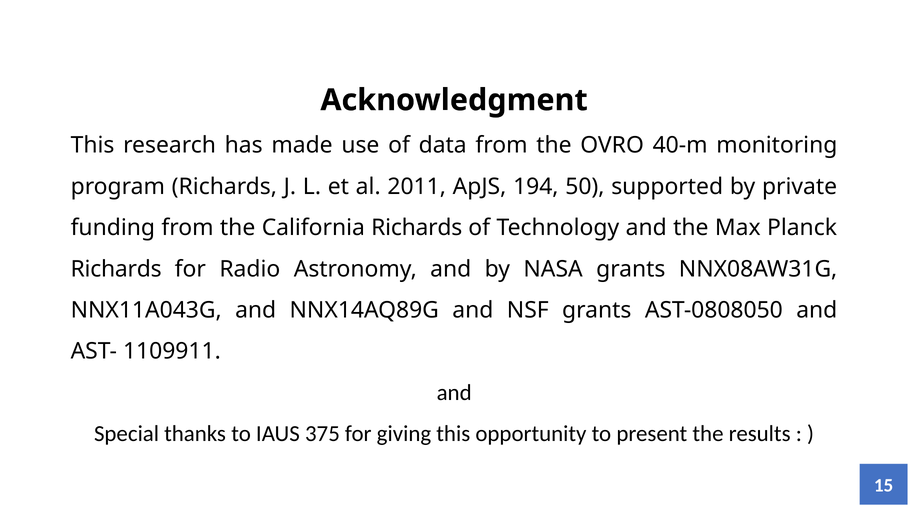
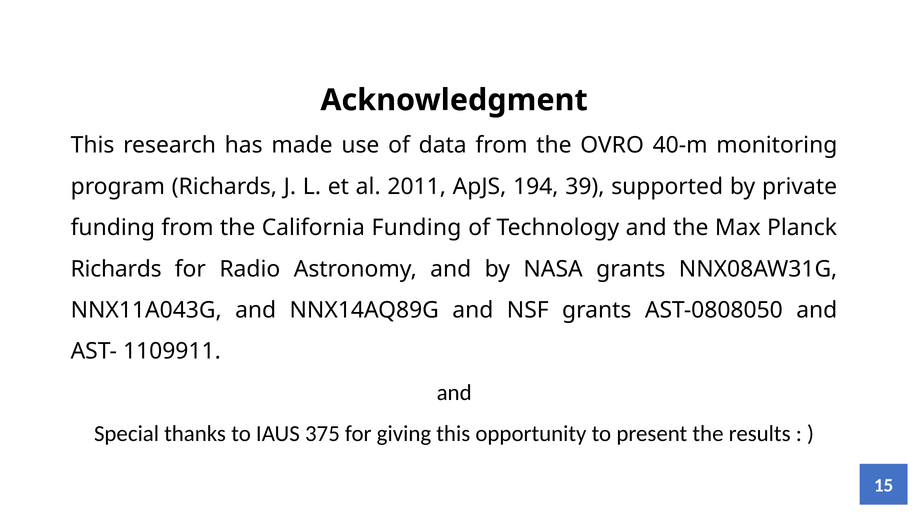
50: 50 -> 39
California Richards: Richards -> Funding
